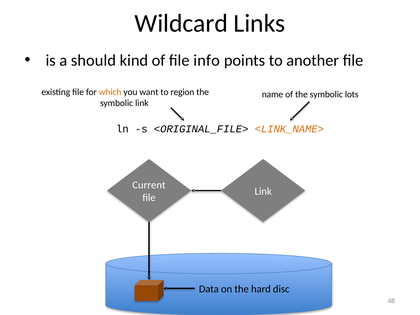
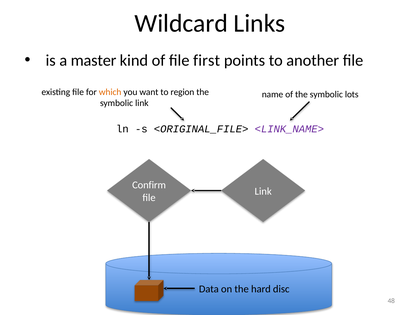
should: should -> master
info: info -> first
<LINK_NAME> colour: orange -> purple
Current: Current -> Confirm
